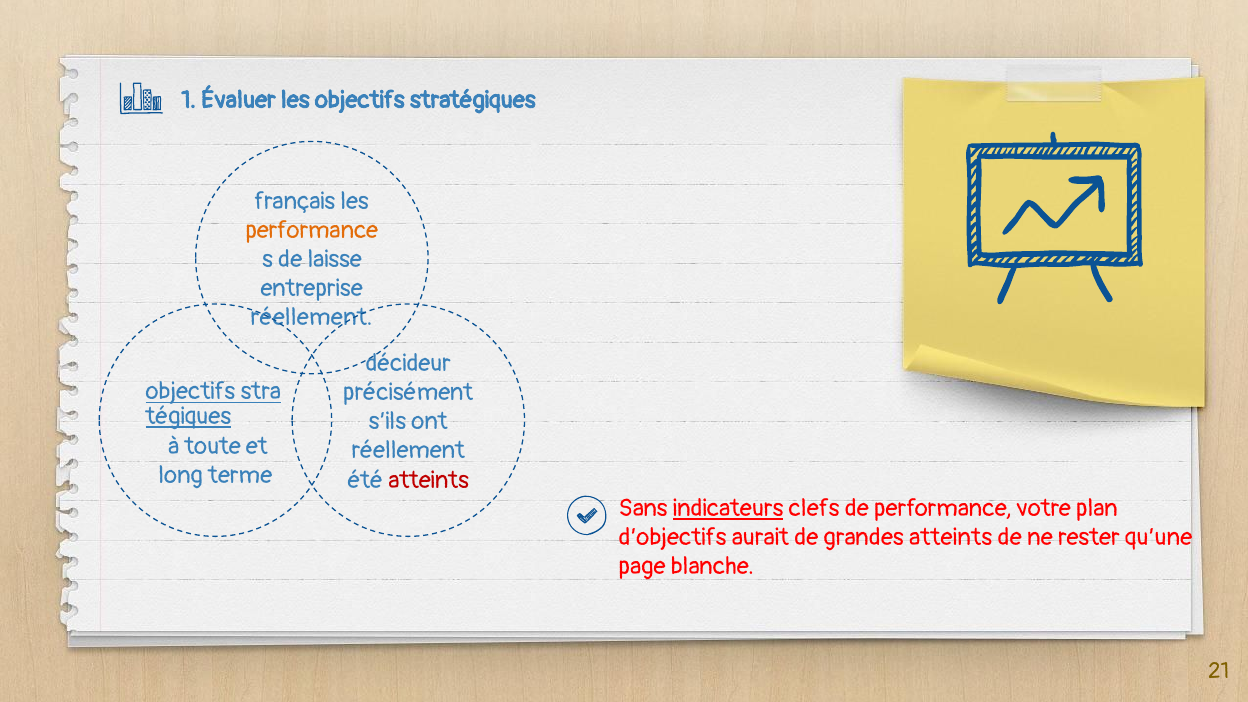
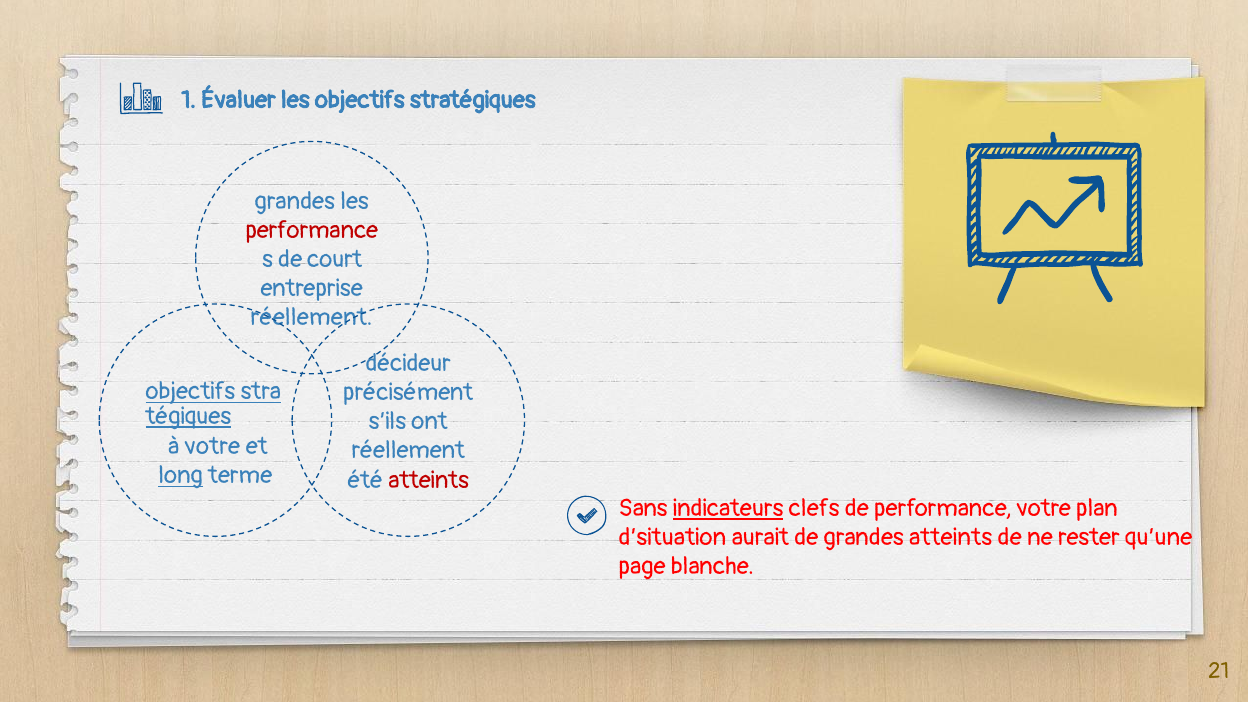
français at (295, 201): français -> grandes
performance at (312, 230) colour: orange -> red
laisse: laisse -> court
à toute: toute -> votre
long underline: none -> present
d’objectifs: d’objectifs -> d’situation
